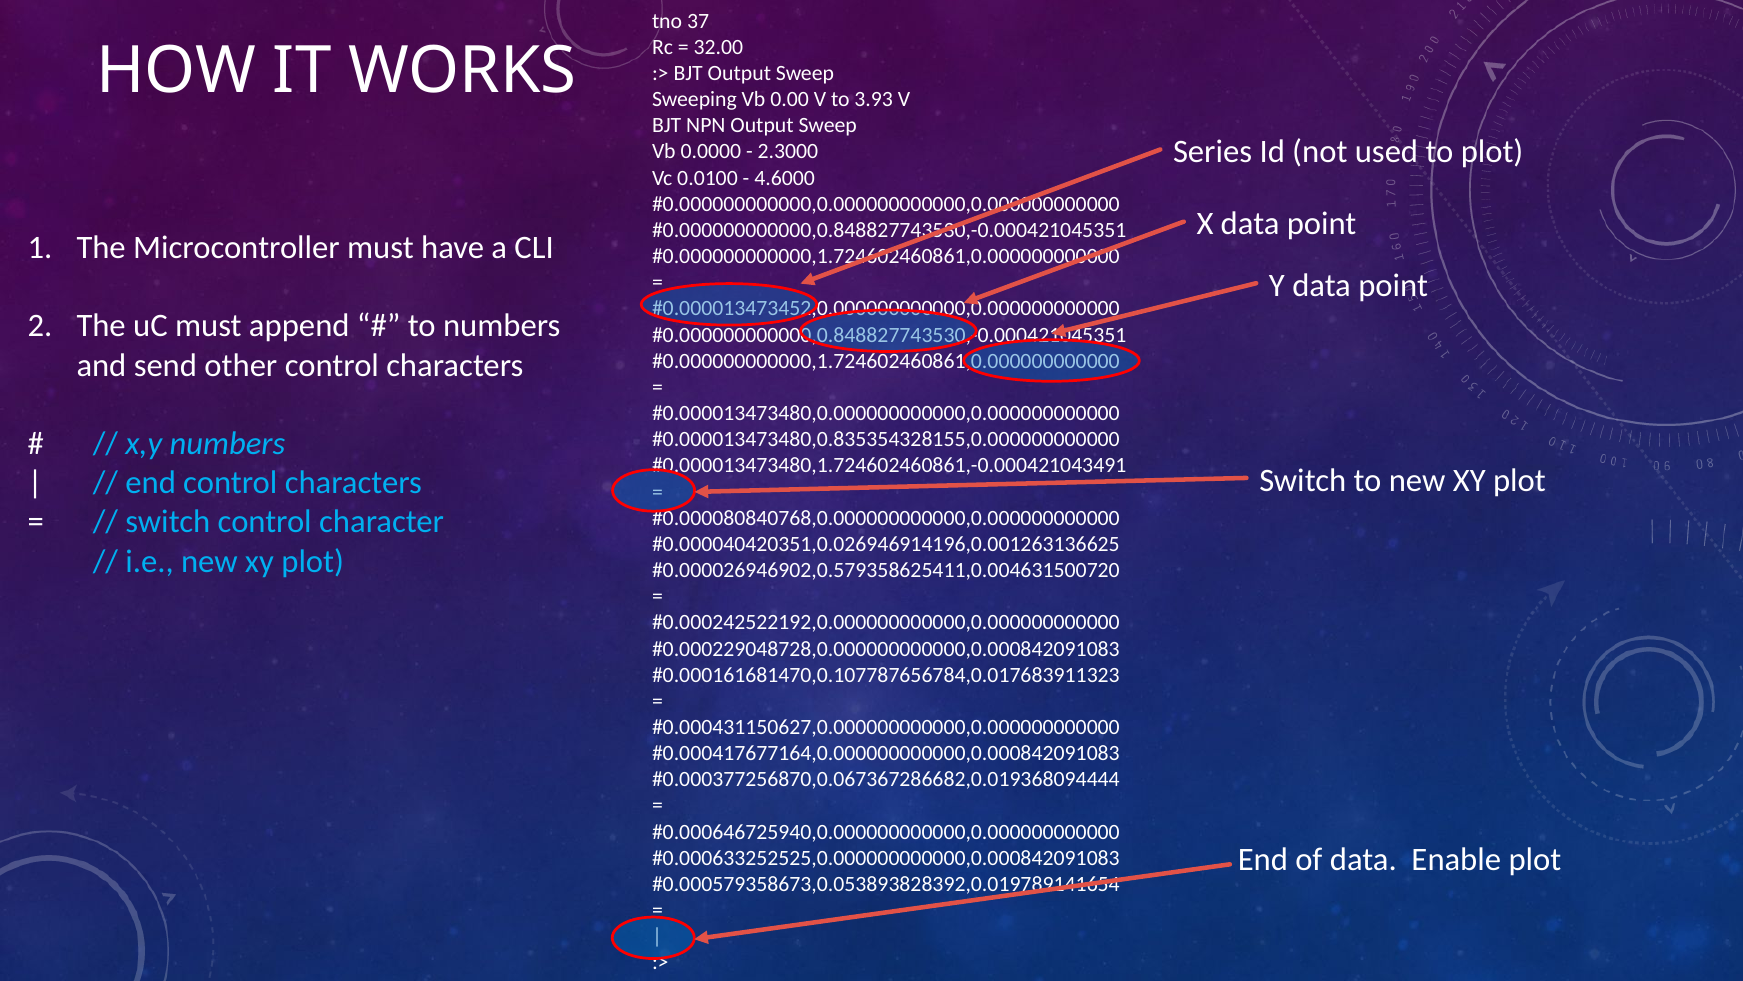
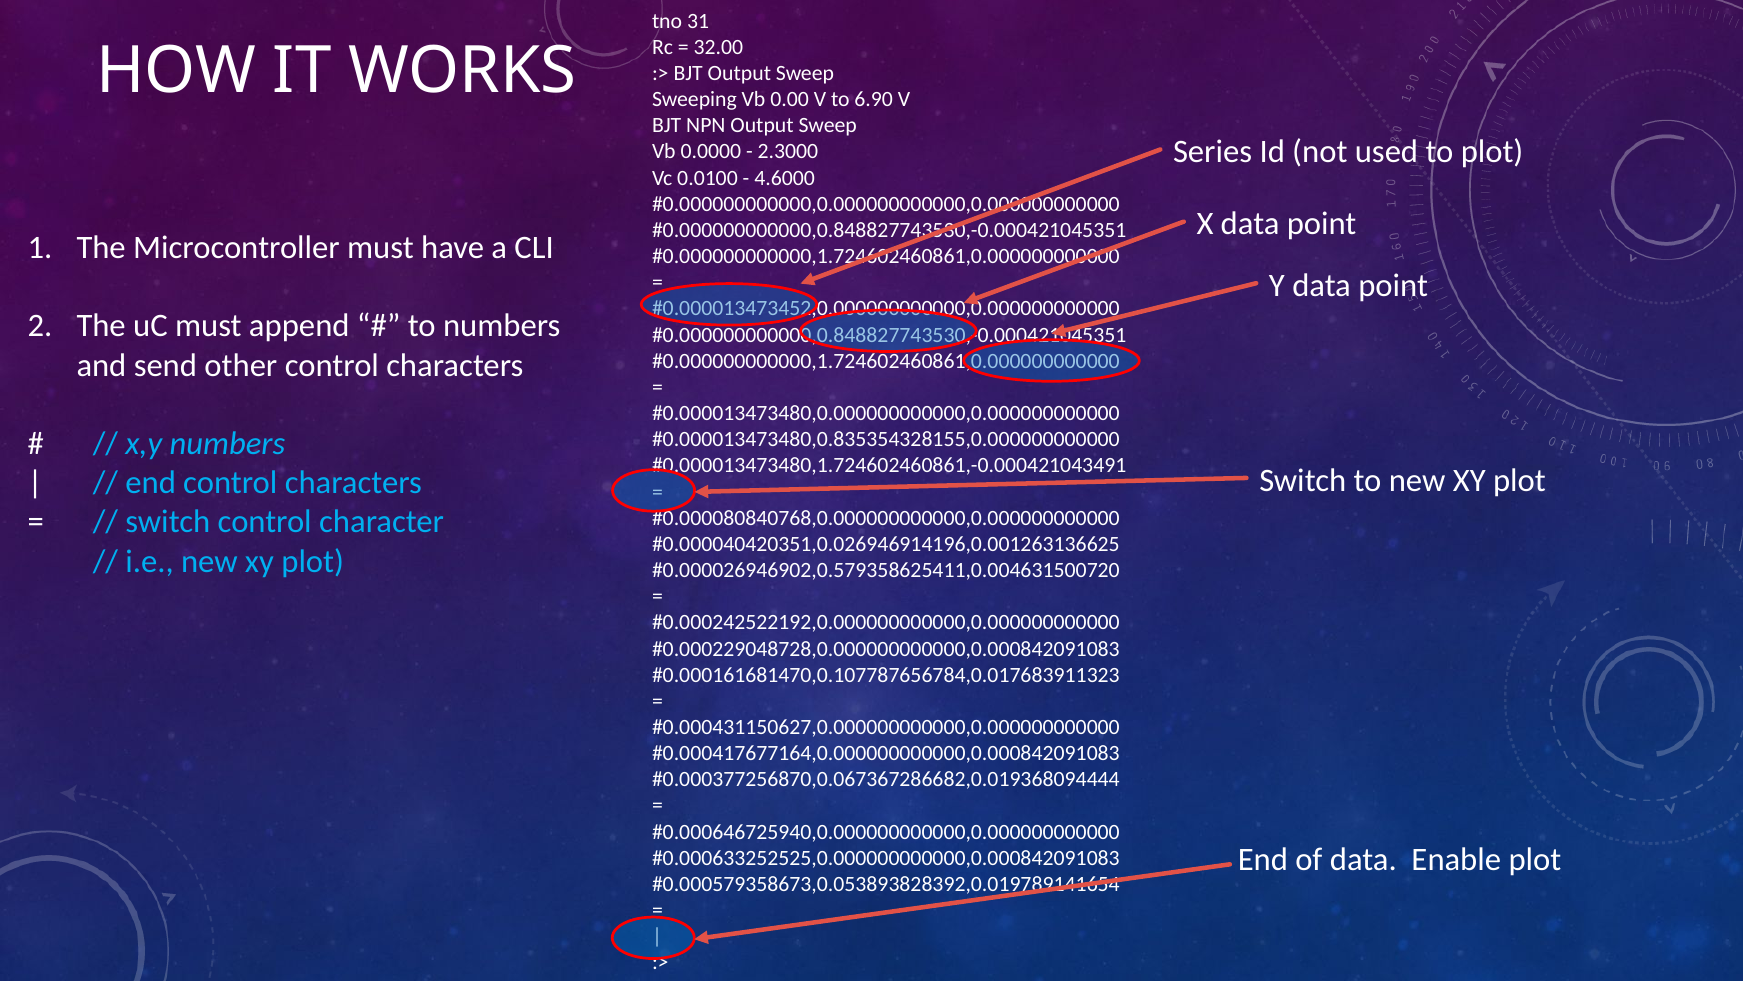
37: 37 -> 31
3.93: 3.93 -> 6.90
